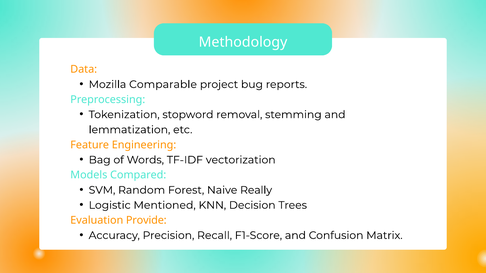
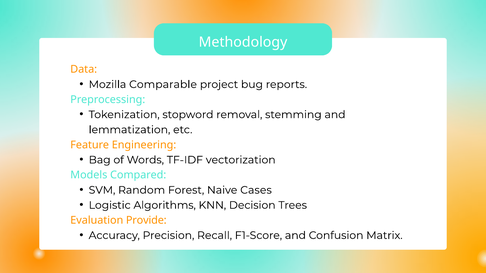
Really: Really -> Cases
Mentioned: Mentioned -> Algorithms
